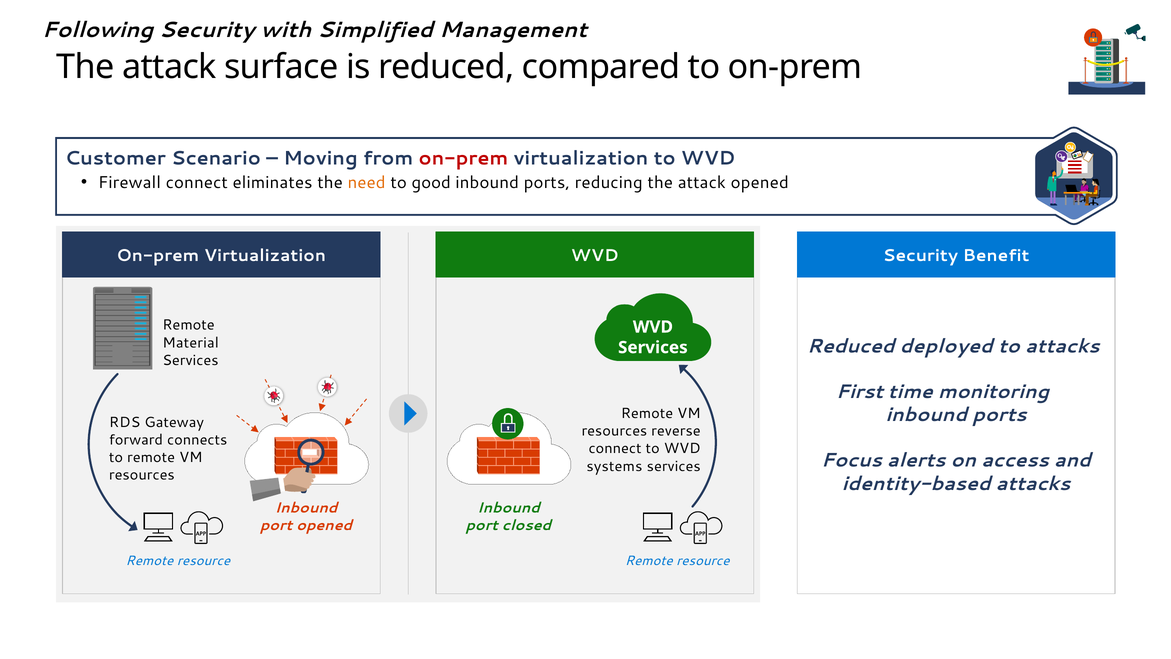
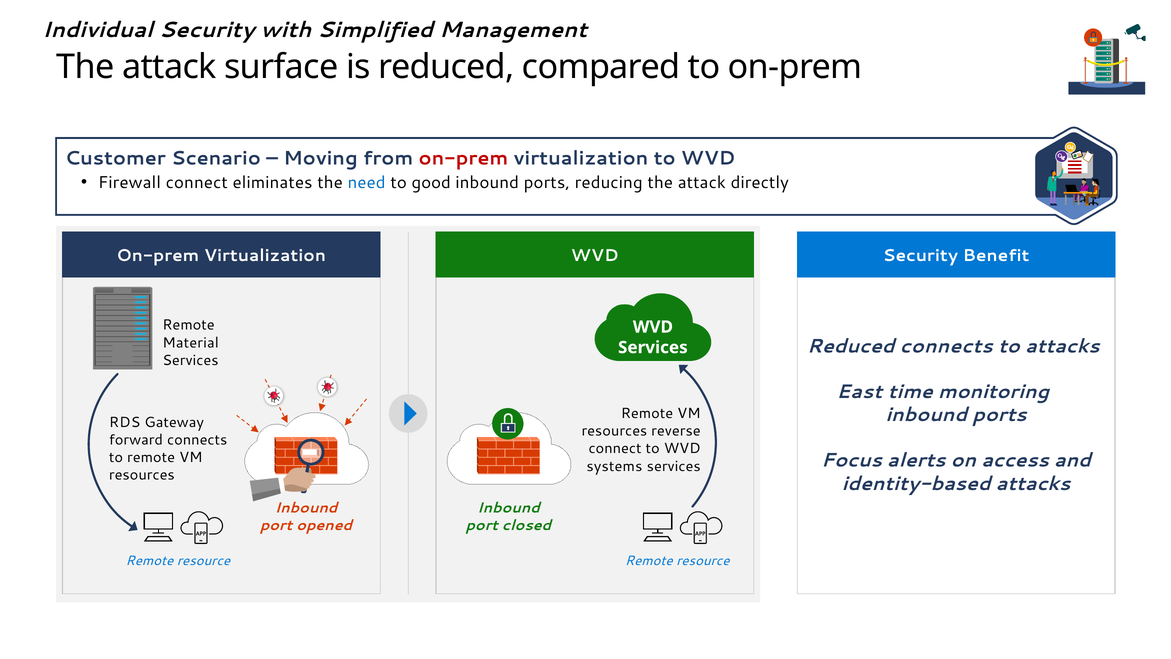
Following: Following -> Individual
need colour: orange -> blue
attack opened: opened -> directly
Reduced deployed: deployed -> connects
First: First -> East
